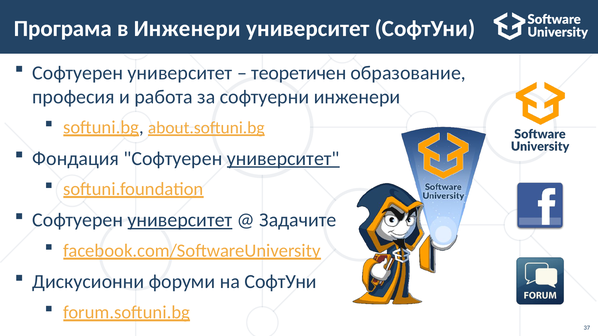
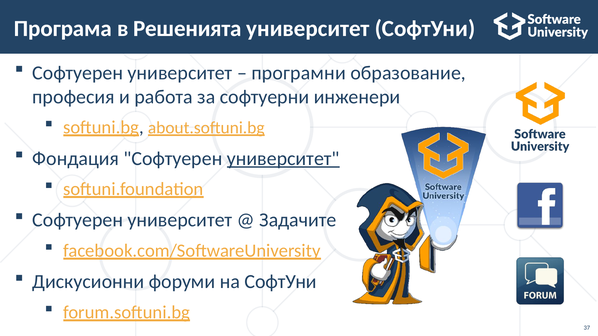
в Инженери: Инженери -> Решенията
теоретичен: теоретичен -> програмни
университет at (180, 220) underline: present -> none
